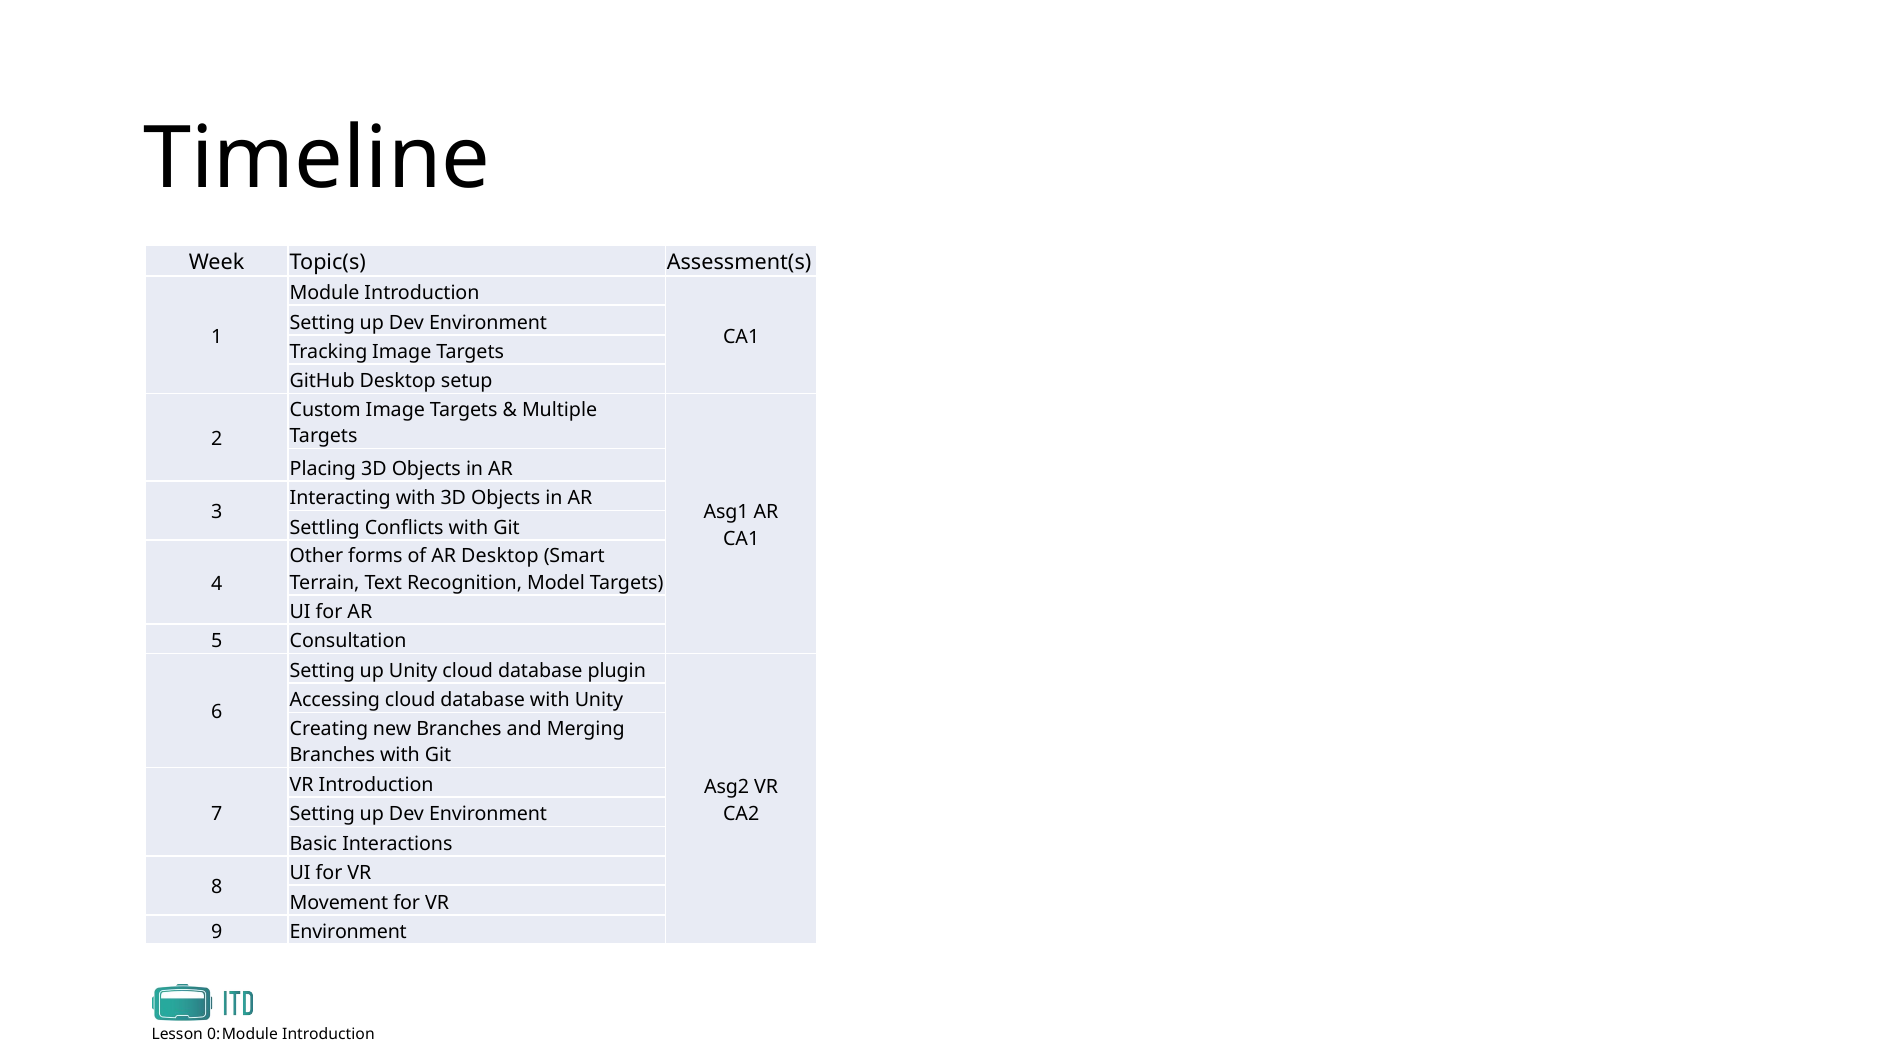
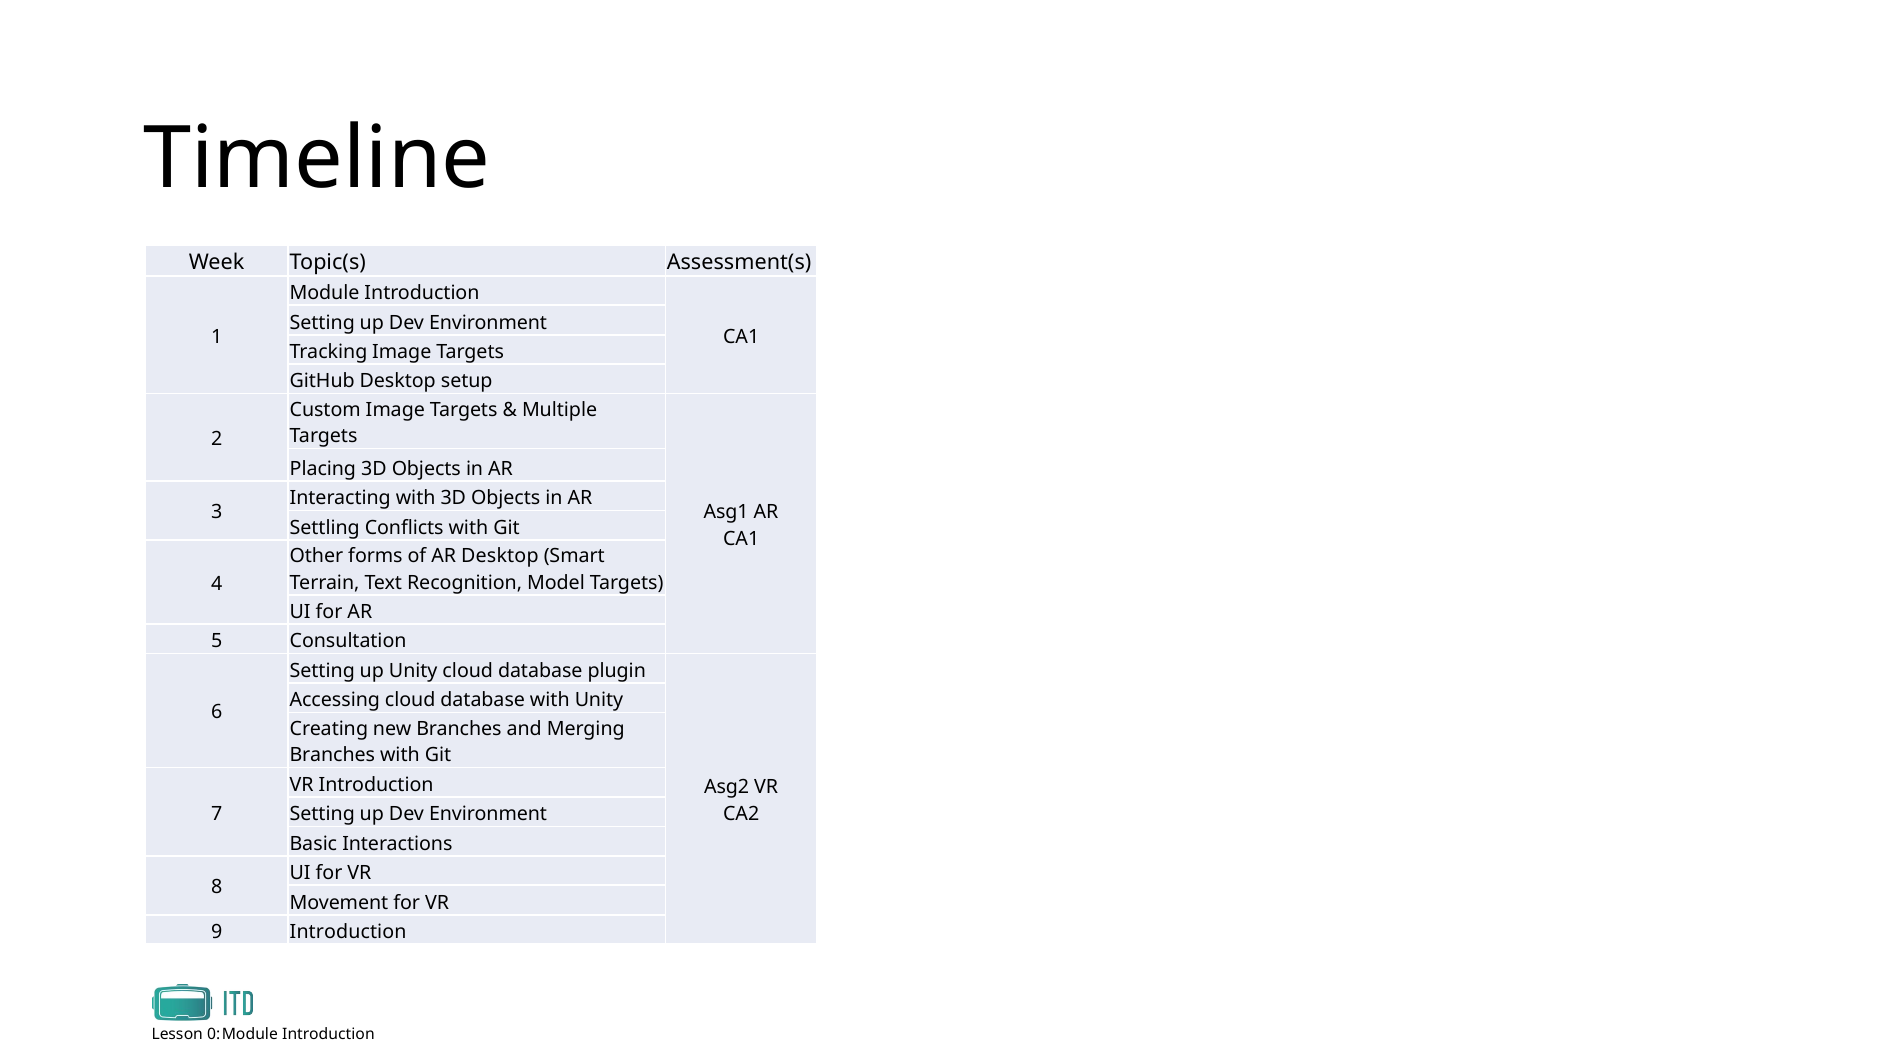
9 Environment: Environment -> Introduction
